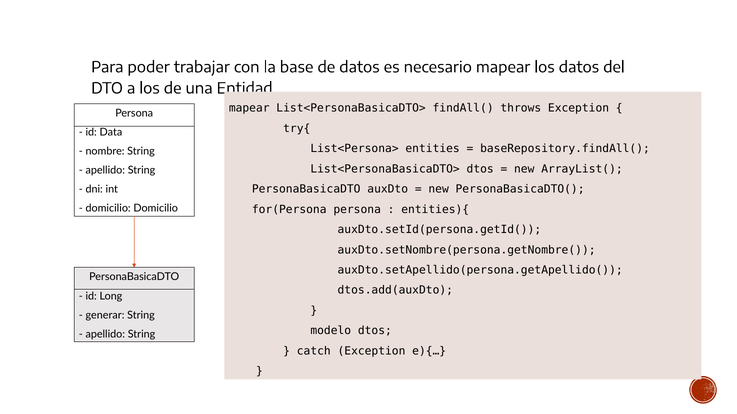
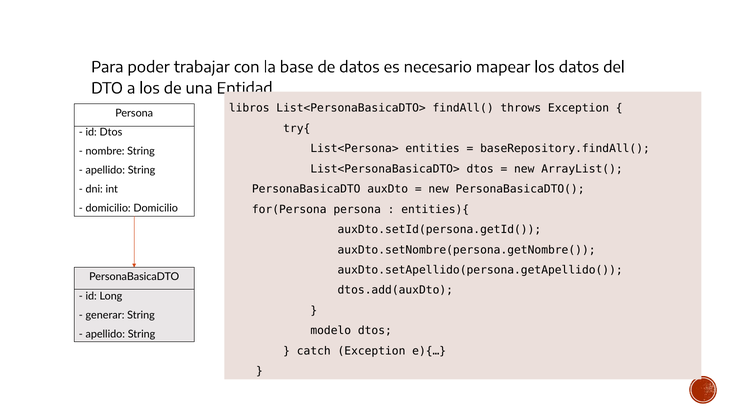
mapear at (249, 108): mapear -> libros
id Data: Data -> Dtos
